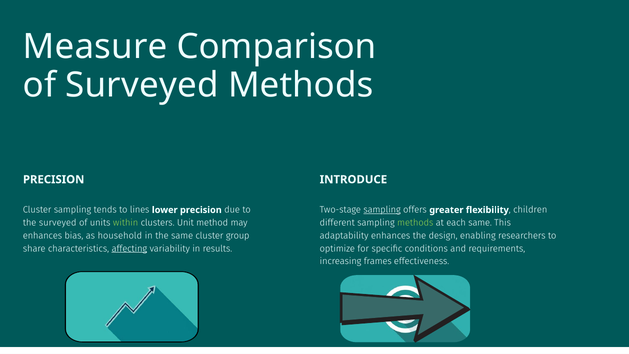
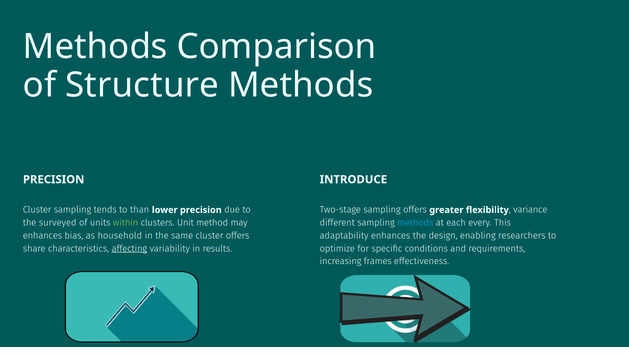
Measure at (95, 47): Measure -> Methods
of Surveyed: Surveyed -> Structure
lines: lines -> than
sampling at (382, 210) underline: present -> none
children: children -> variance
methods at (415, 223) colour: light green -> light blue
each same: same -> every
cluster group: group -> offers
